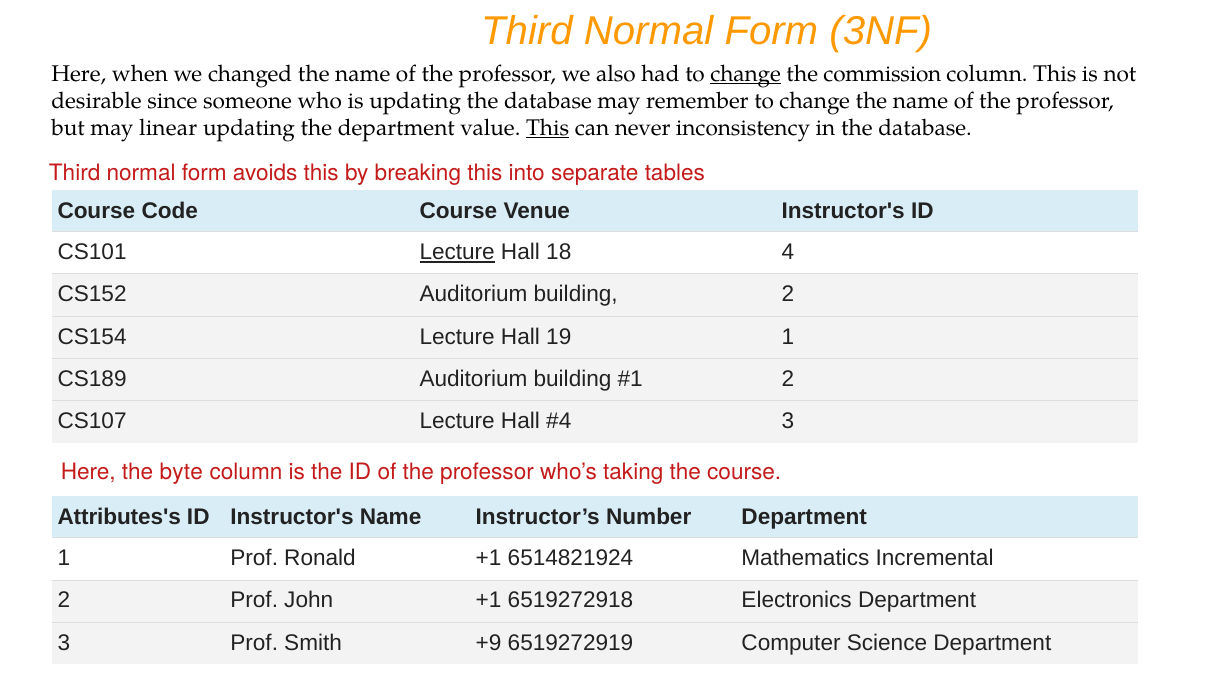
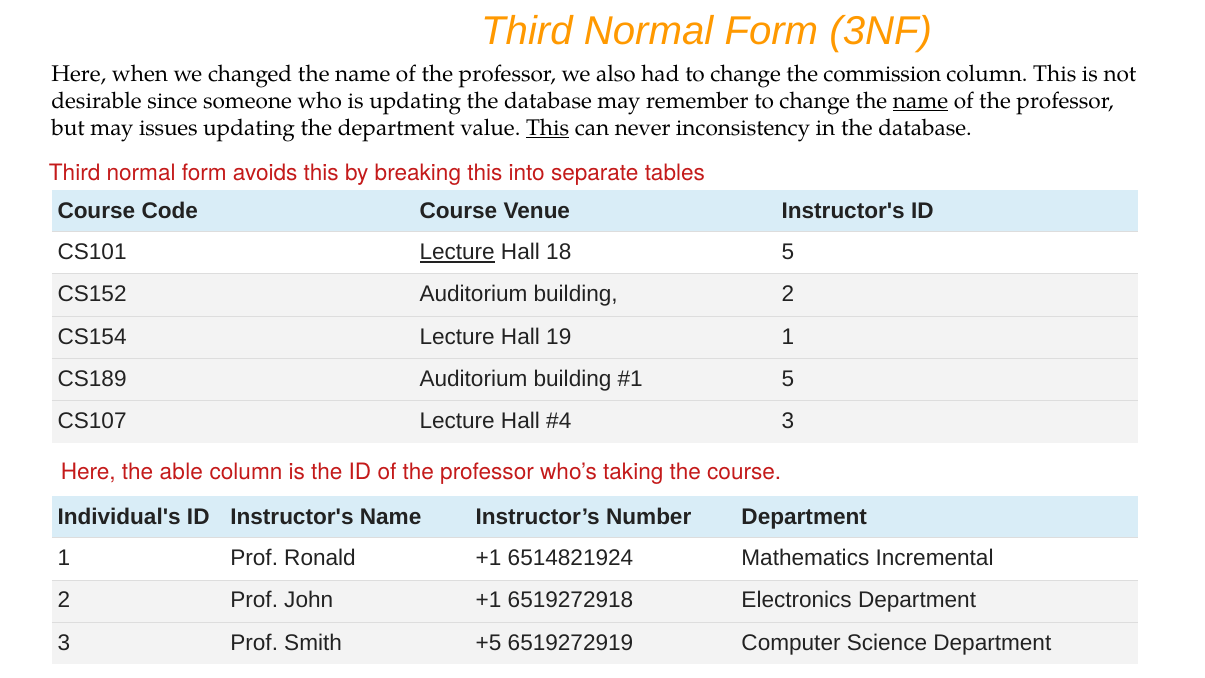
change at (746, 74) underline: present -> none
name at (921, 101) underline: none -> present
linear: linear -> issues
18 4: 4 -> 5
2 at (788, 379): 2 -> 5
byte: byte -> able
Attributes's: Attributes's -> Individual's
+9: +9 -> +5
